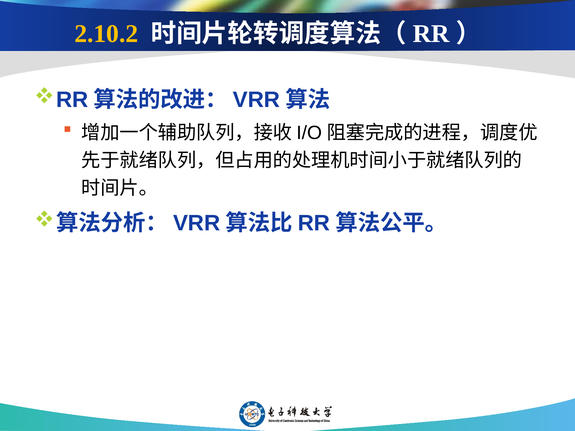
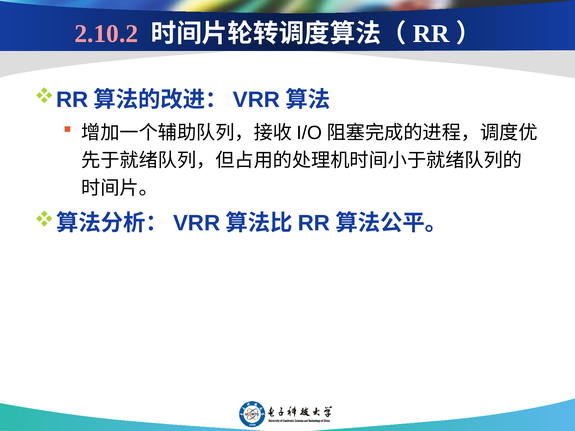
2.10.2 colour: yellow -> pink
